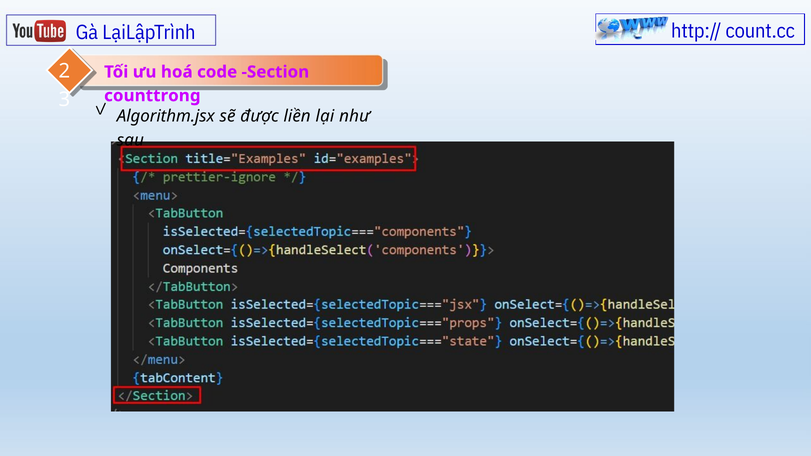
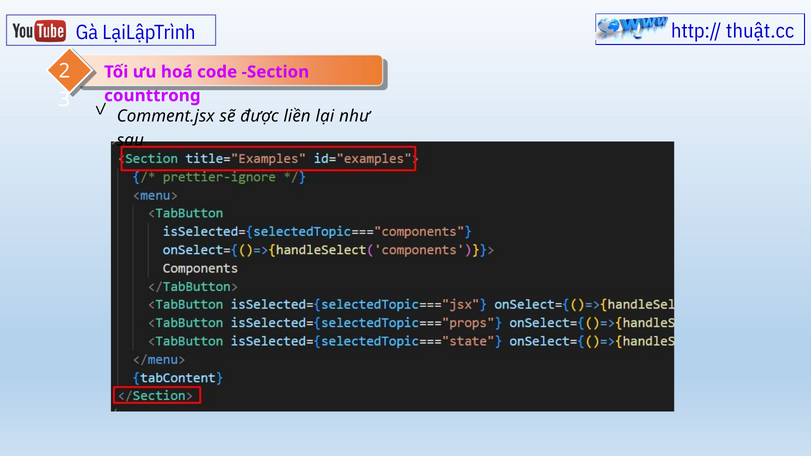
count.cc: count.cc -> thuật.cc
Algorithm.jsx: Algorithm.jsx -> Comment.jsx
